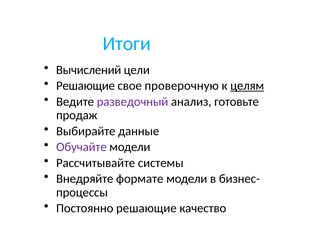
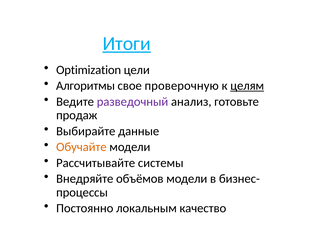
Итоги underline: none -> present
Вычислений: Вычислений -> Optimization
Решающие at (86, 86): Решающие -> Алгоритмы
Обучайте colour: purple -> orange
формате: формате -> объёмов
Постоянно решающие: решающие -> локальным
